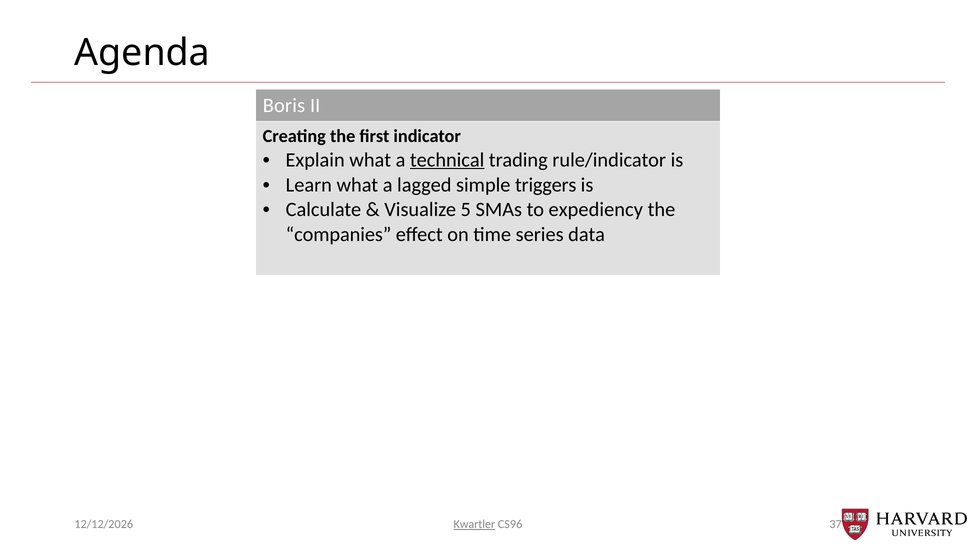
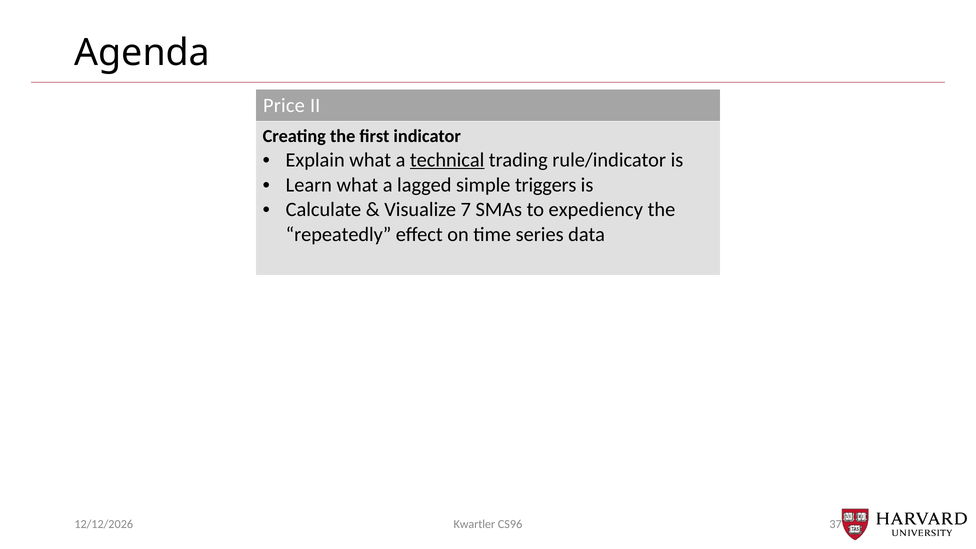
Boris: Boris -> Price
5: 5 -> 7
companies: companies -> repeatedly
Kwartler underline: present -> none
